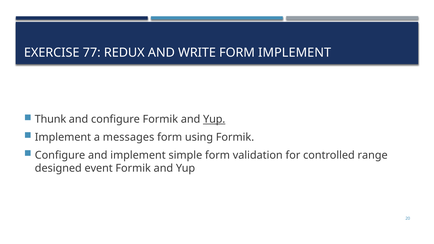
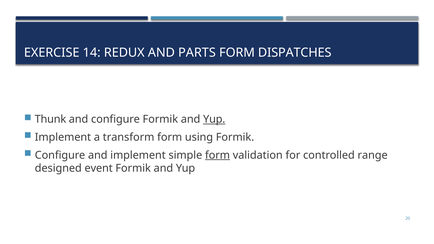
77: 77 -> 14
WRITE: WRITE -> PARTS
FORM IMPLEMENT: IMPLEMENT -> DISPATCHES
messages: messages -> transform
form at (218, 155) underline: none -> present
